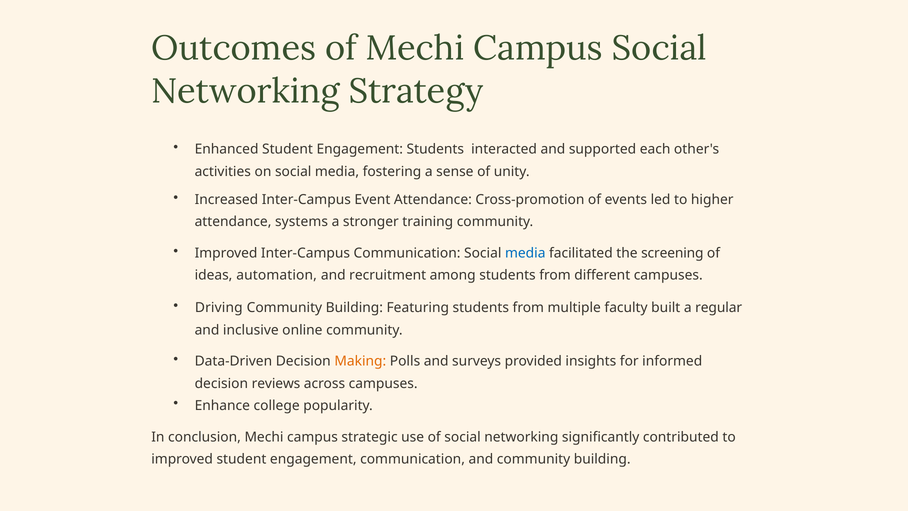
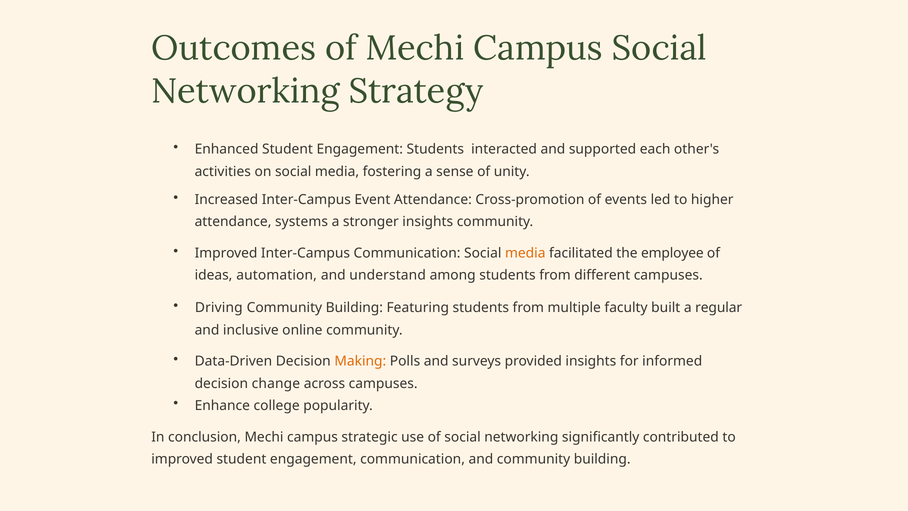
stronger training: training -> insights
media at (525, 253) colour: blue -> orange
screening: screening -> employee
recruitment: recruitment -> understand
reviews: reviews -> change
